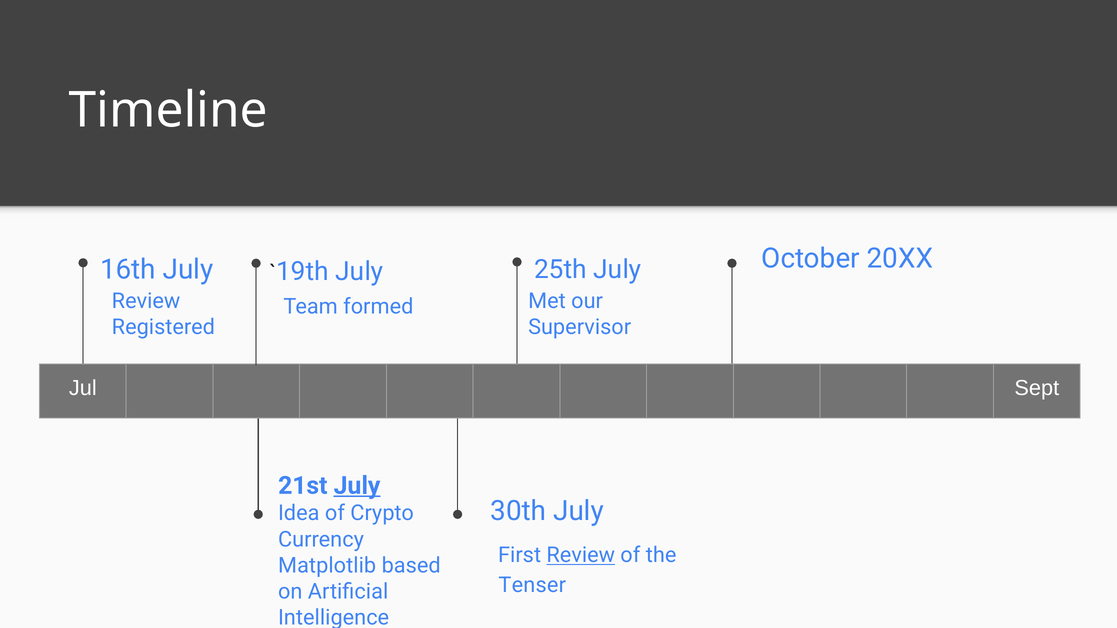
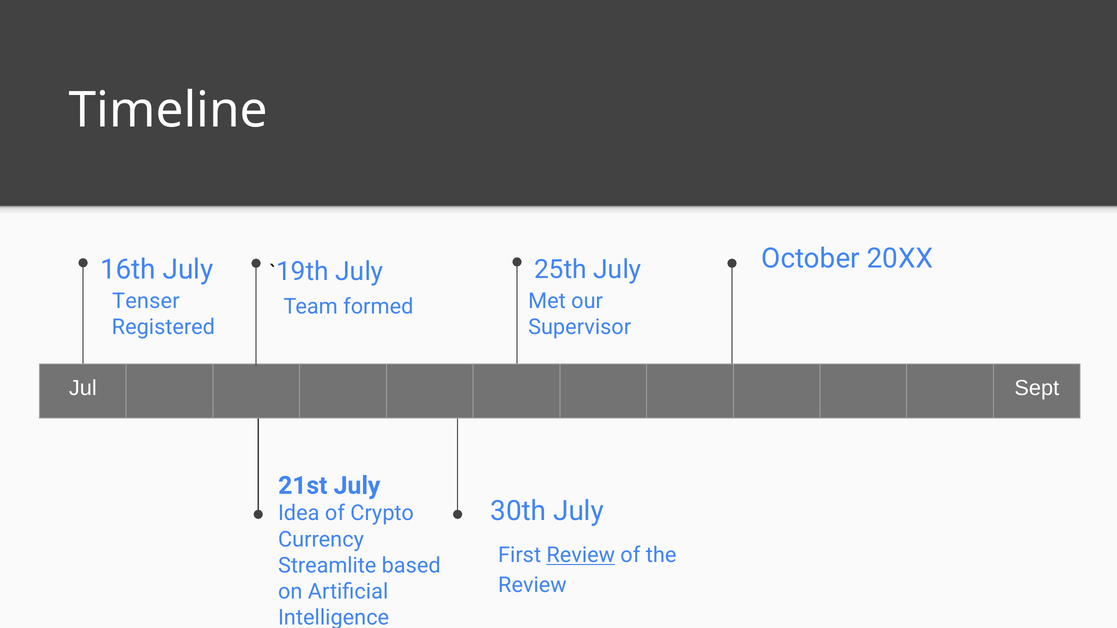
Review at (146, 301): Review -> Tenser
July at (357, 486) underline: present -> none
Matplotlib: Matplotlib -> Streamlite
Tenser at (532, 585): Tenser -> Review
